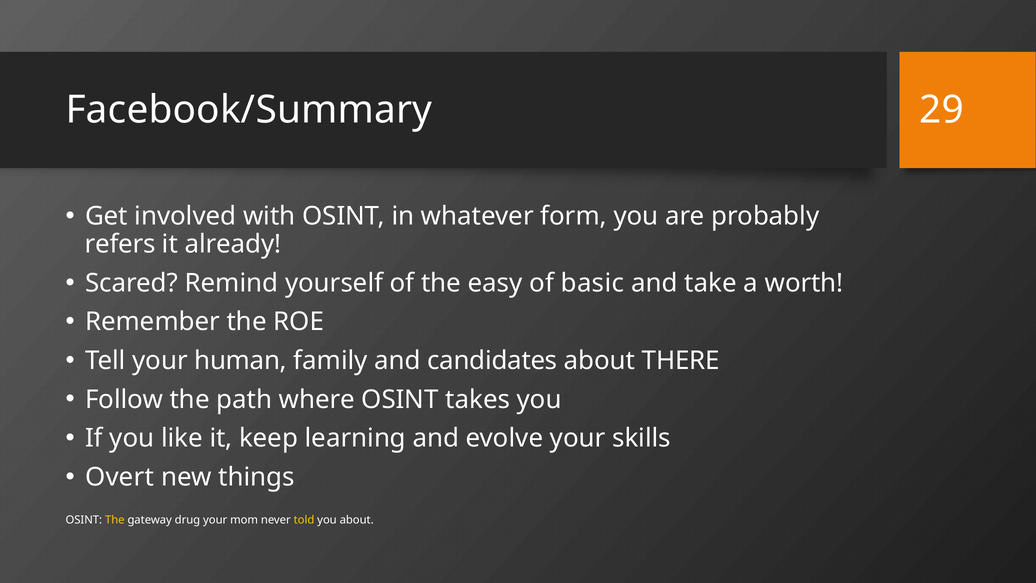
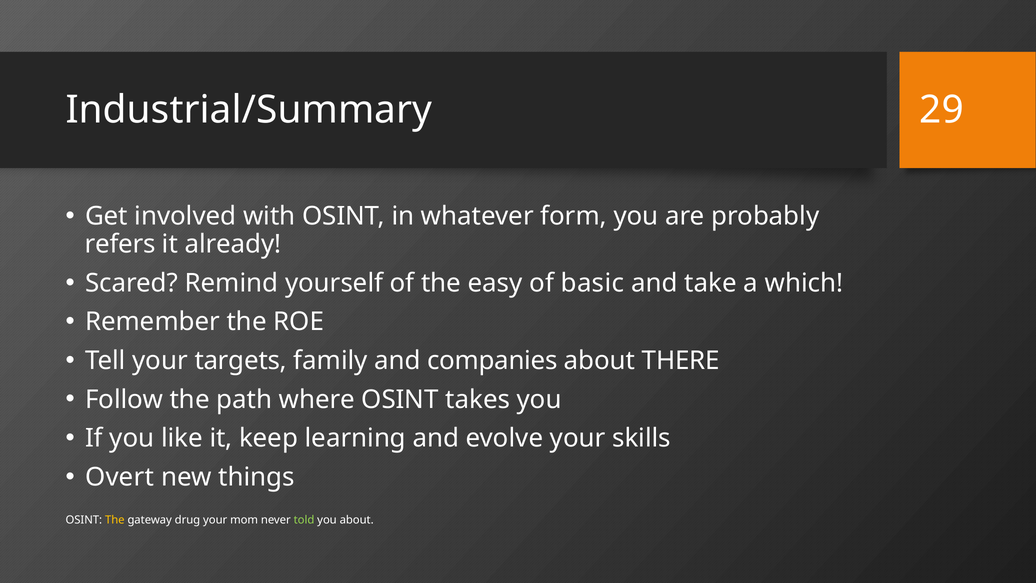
Facebook/Summary: Facebook/Summary -> Industrial/Summary
worth: worth -> which
human: human -> targets
candidates: candidates -> companies
told colour: yellow -> light green
